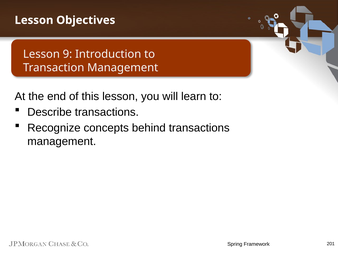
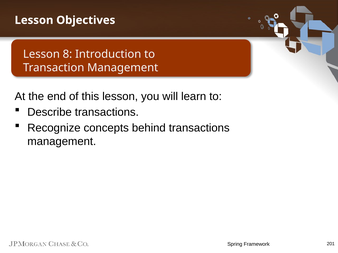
9: 9 -> 8
